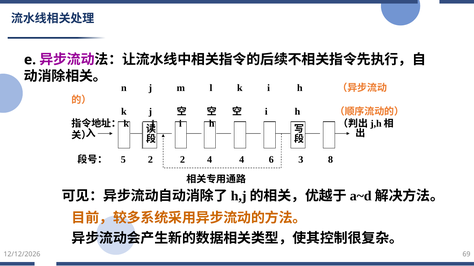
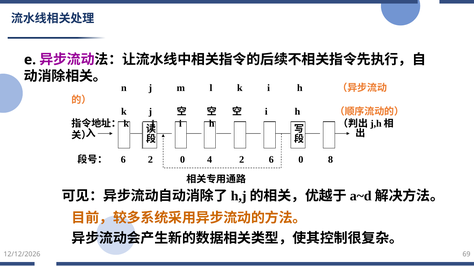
5 at (123, 160): 5 -> 6
2 2: 2 -> 0
4 4: 4 -> 2
6 3: 3 -> 0
